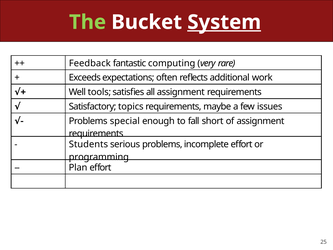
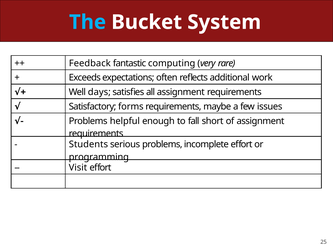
The colour: light green -> light blue
System underline: present -> none
tools: tools -> days
topics: topics -> forms
special: special -> helpful
Plan: Plan -> Visit
